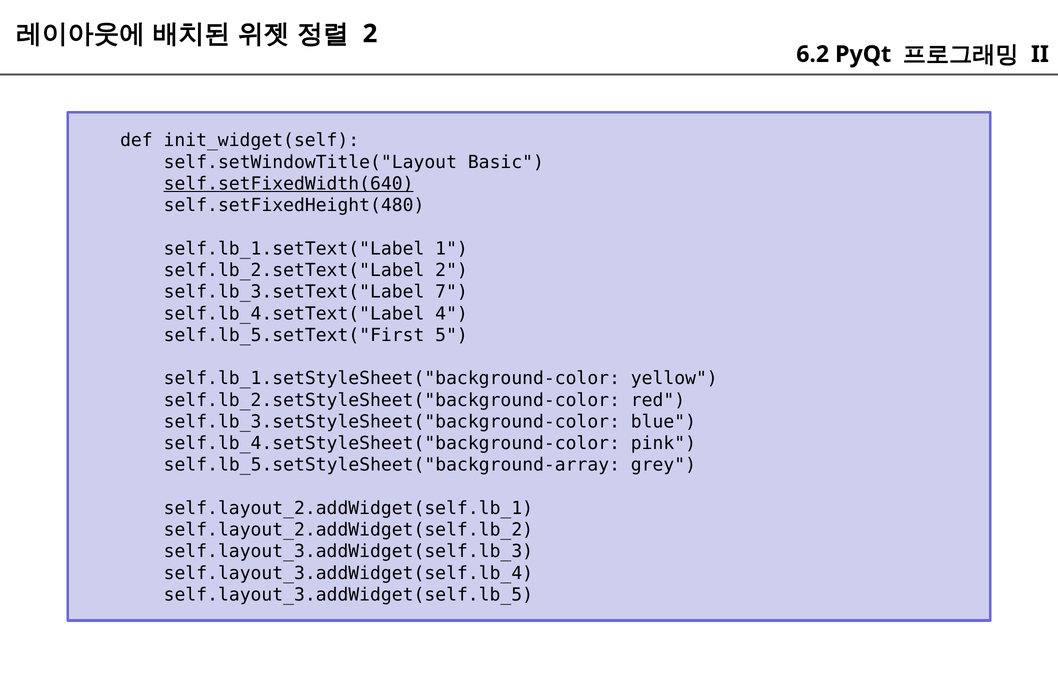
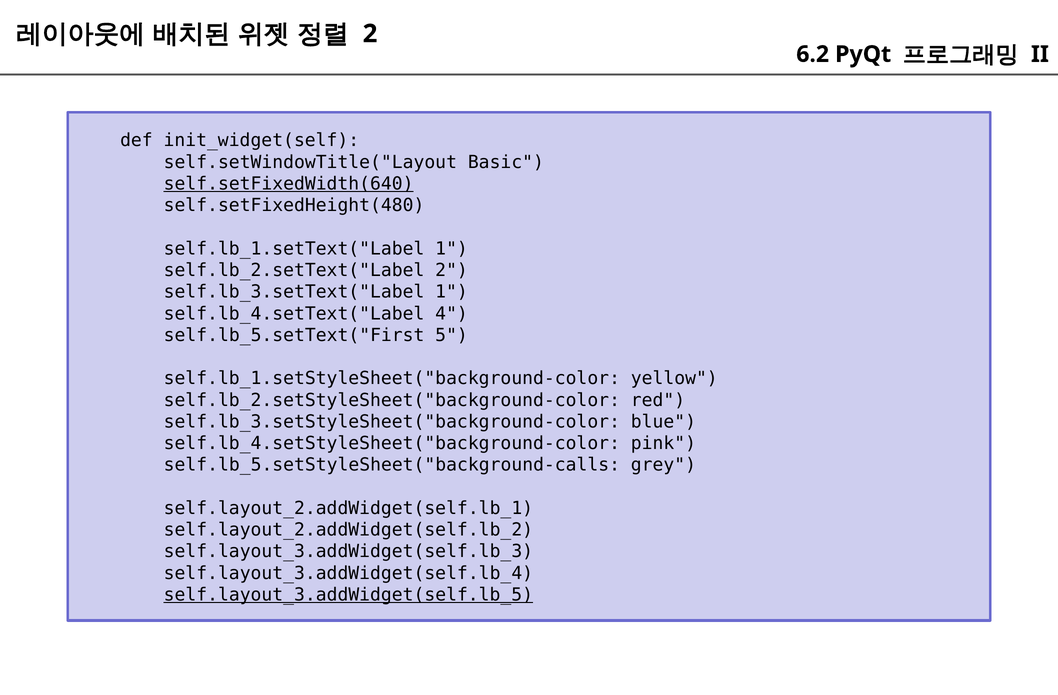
self.lb_3.setText("Label 7: 7 -> 1
self.lb_5.setStyleSheet("background-array: self.lb_5.setStyleSheet("background-array -> self.lb_5.setStyleSheet("background-calls
self.layout_3.addWidget(self.lb_5 underline: none -> present
